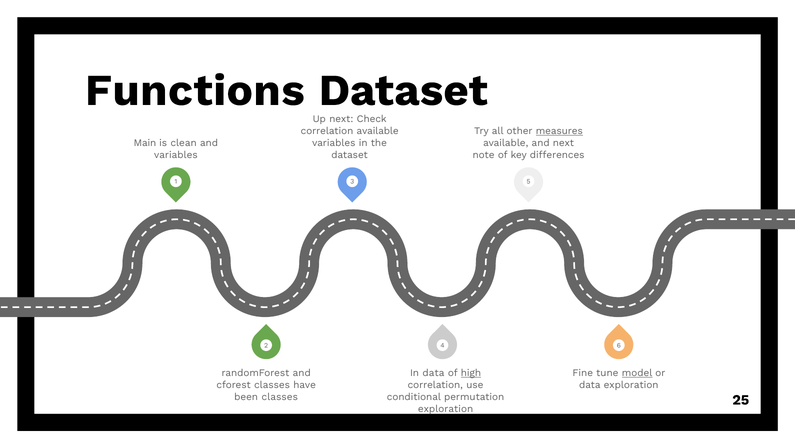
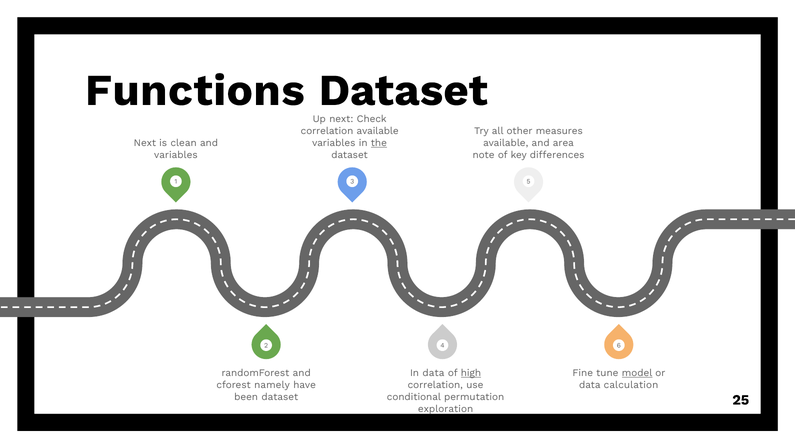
measures underline: present -> none
Main at (145, 143): Main -> Next
the underline: none -> present
and next: next -> area
cforest classes: classes -> namely
data exploration: exploration -> calculation
been classes: classes -> dataset
